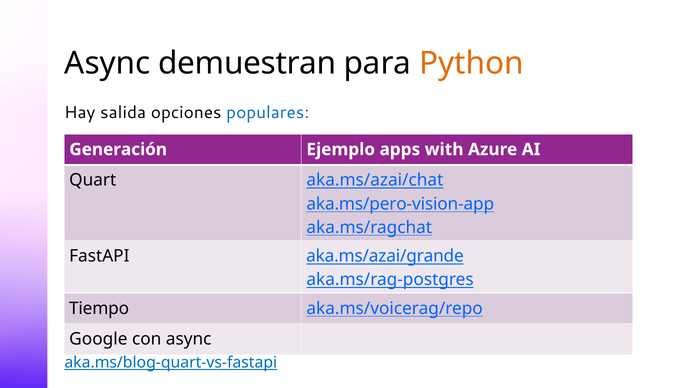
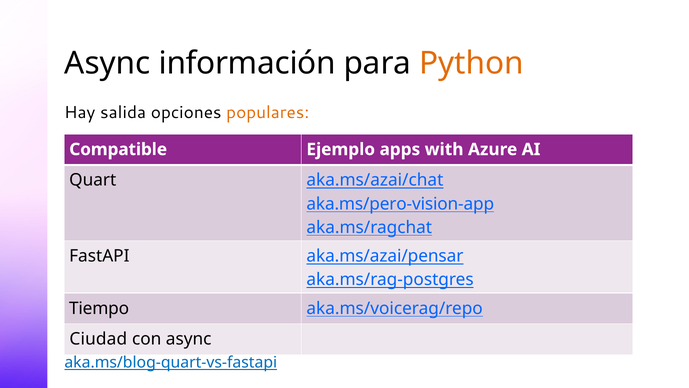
demuestran: demuestran -> información
populares colour: blue -> orange
Generación: Generación -> Compatible
aka.ms/azai/grande: aka.ms/azai/grande -> aka.ms/azai/pensar
Google: Google -> Ciudad
